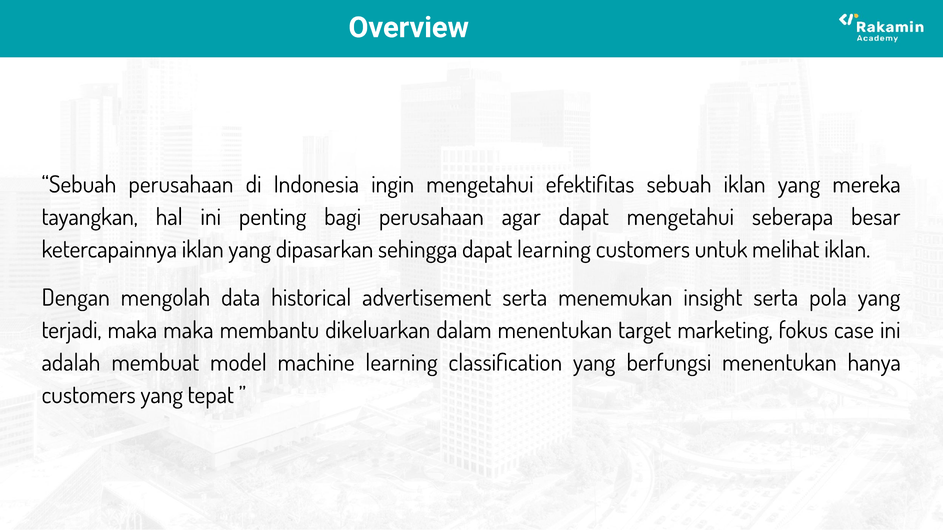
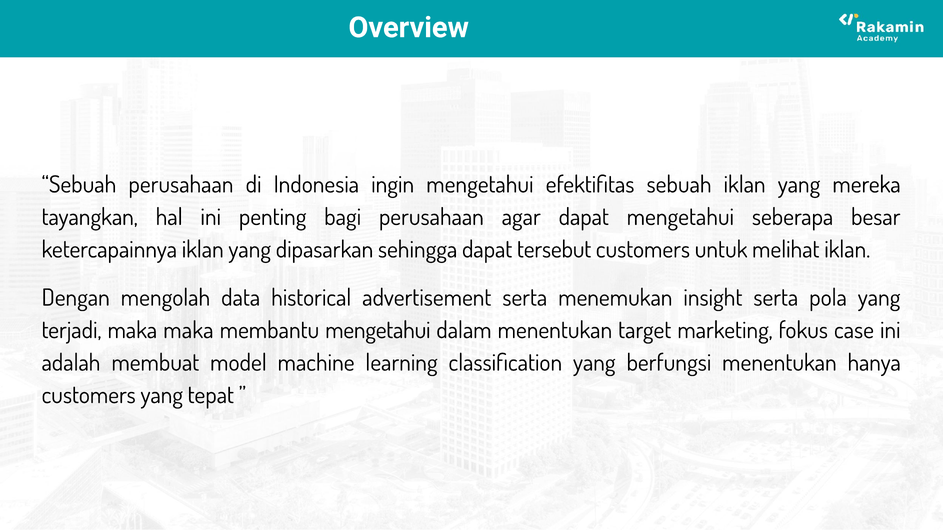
dapat learning: learning -> tersebut
membantu dikeluarkan: dikeluarkan -> mengetahui
